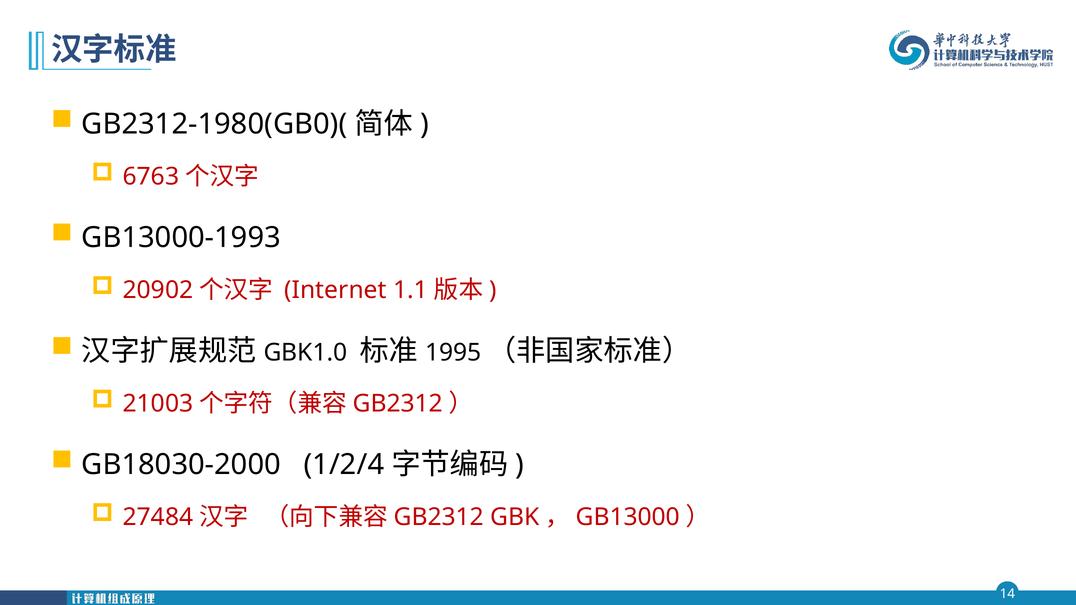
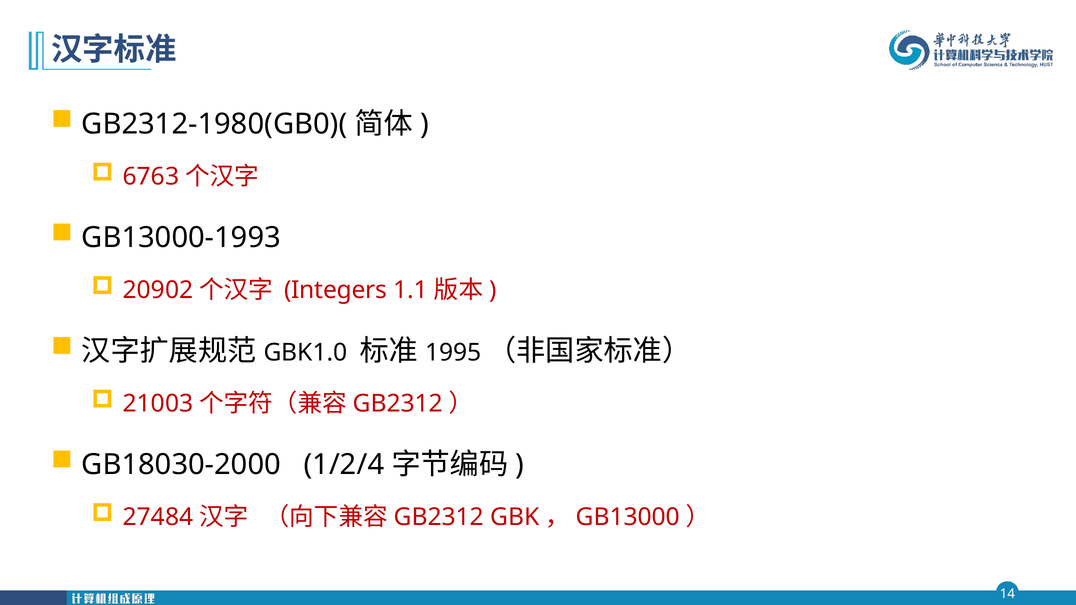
Internet: Internet -> Integers
